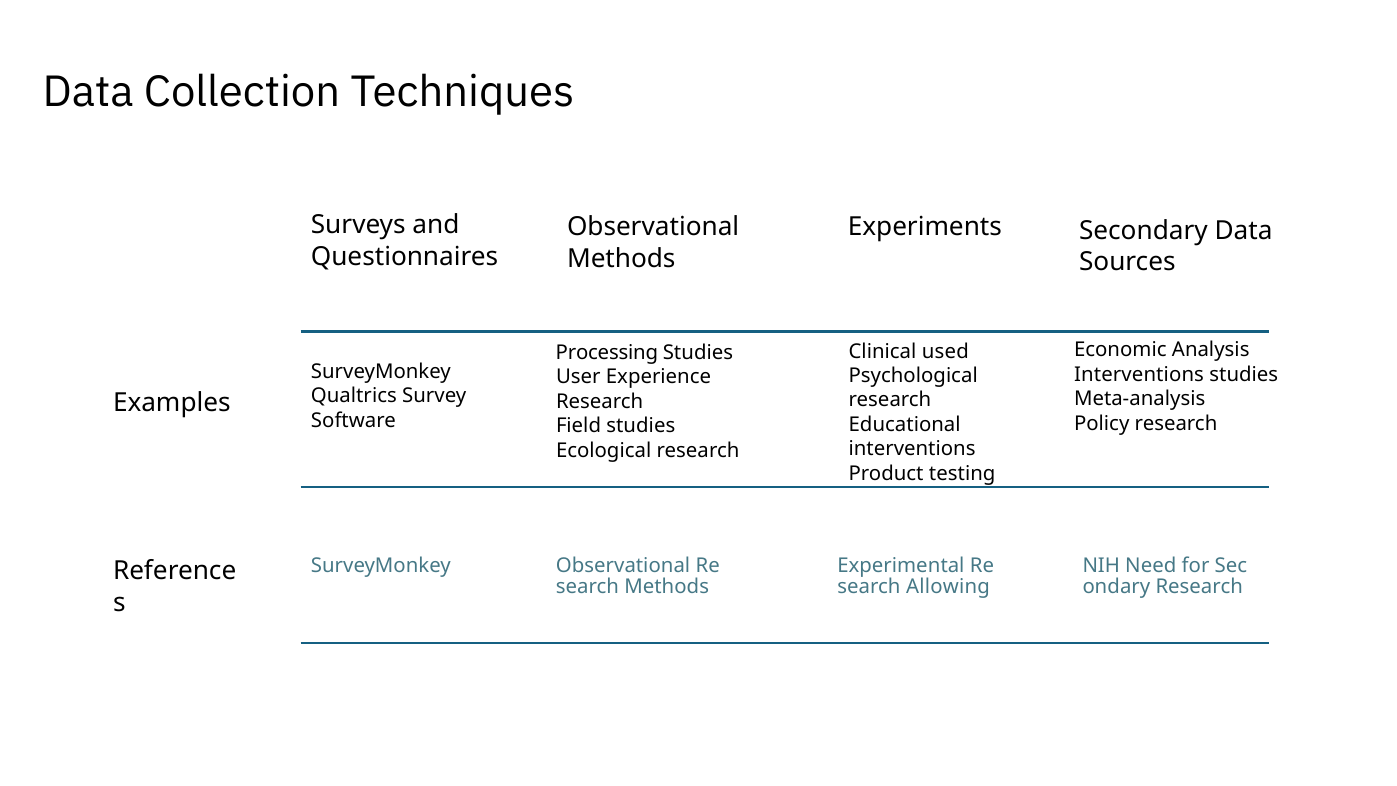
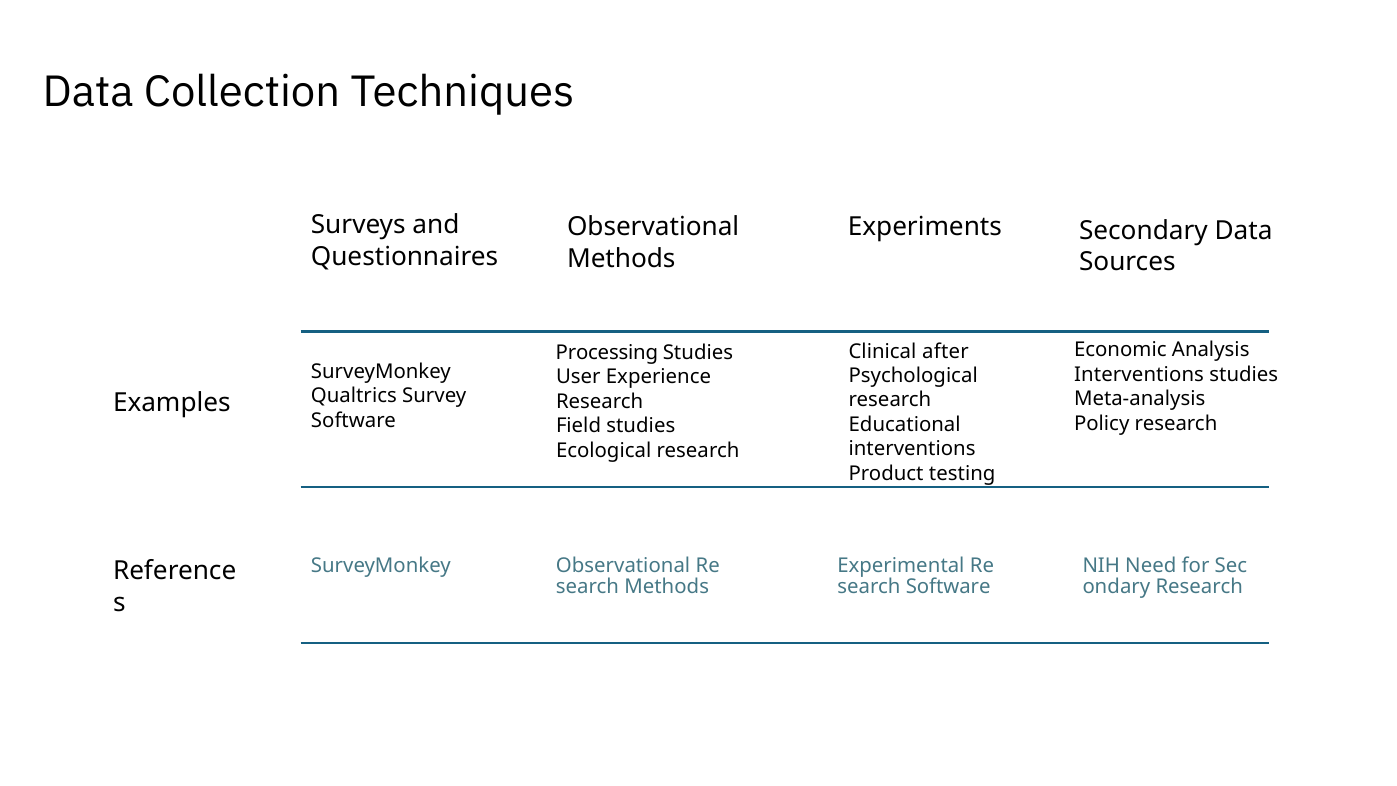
used: used -> after
Allowing at (948, 586): Allowing -> Software
